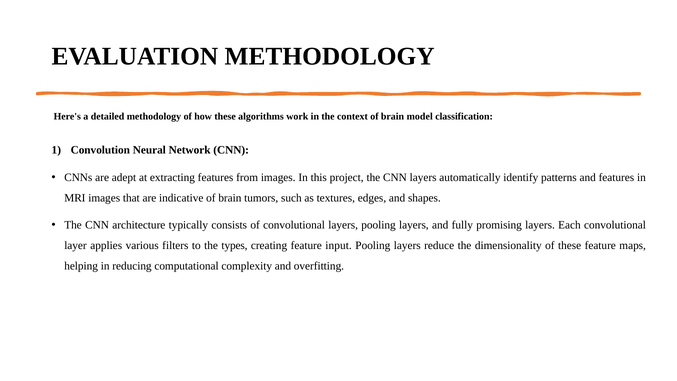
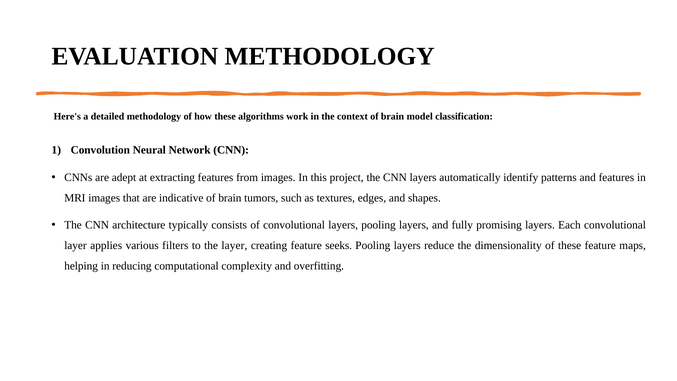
the types: types -> layer
input: input -> seeks
